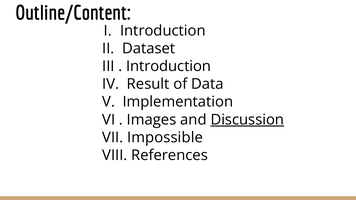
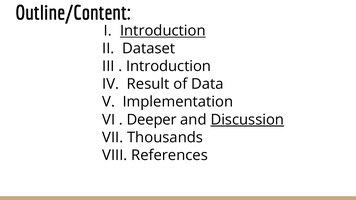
Introduction at (163, 31) underline: none -> present
Images: Images -> Deeper
Impossible: Impossible -> Thousands
